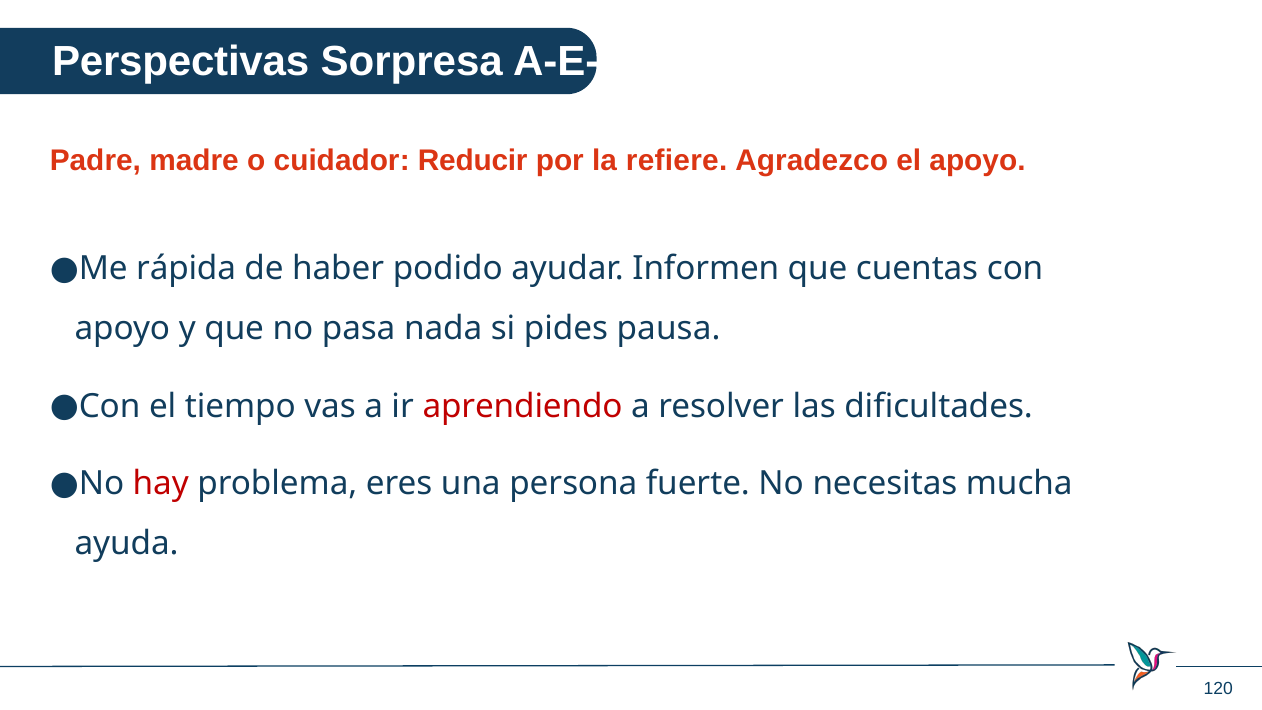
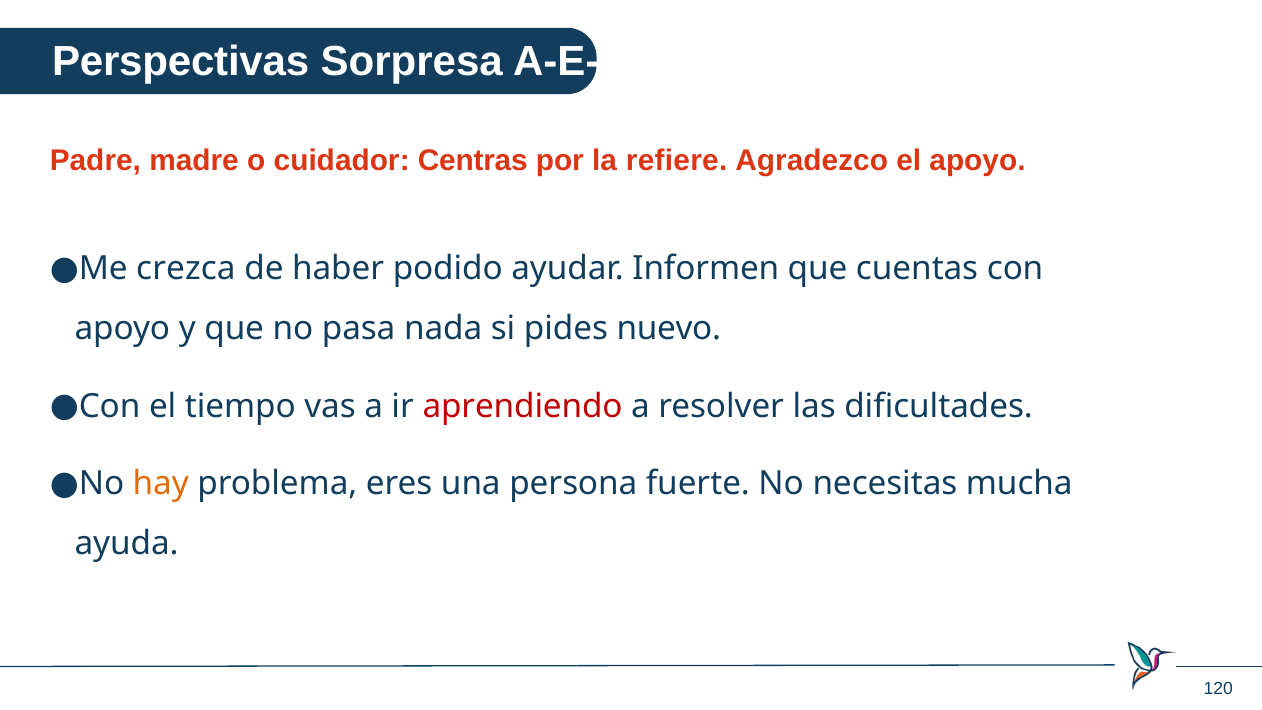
Reducir: Reducir -> Centras
rápida: rápida -> crezca
pausa: pausa -> nuevo
hay colour: red -> orange
